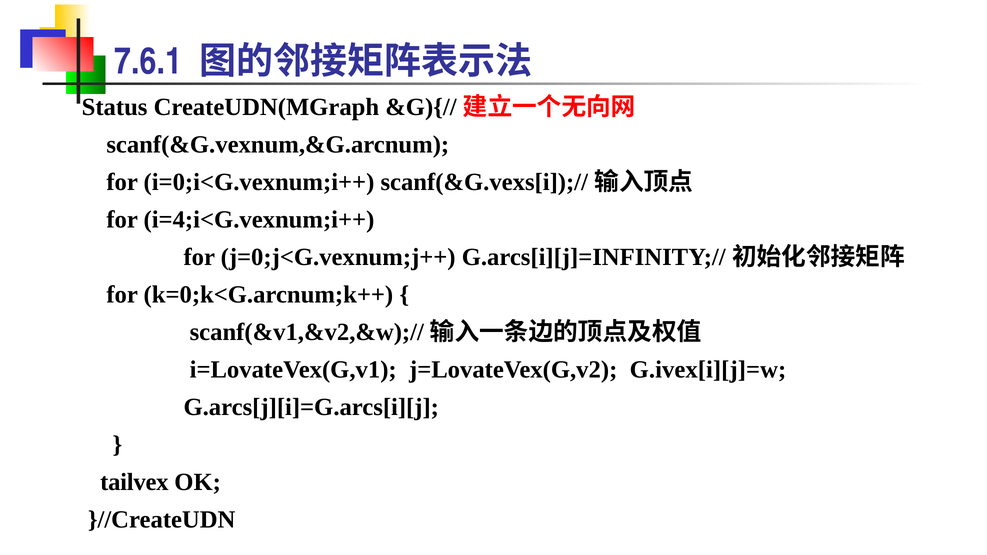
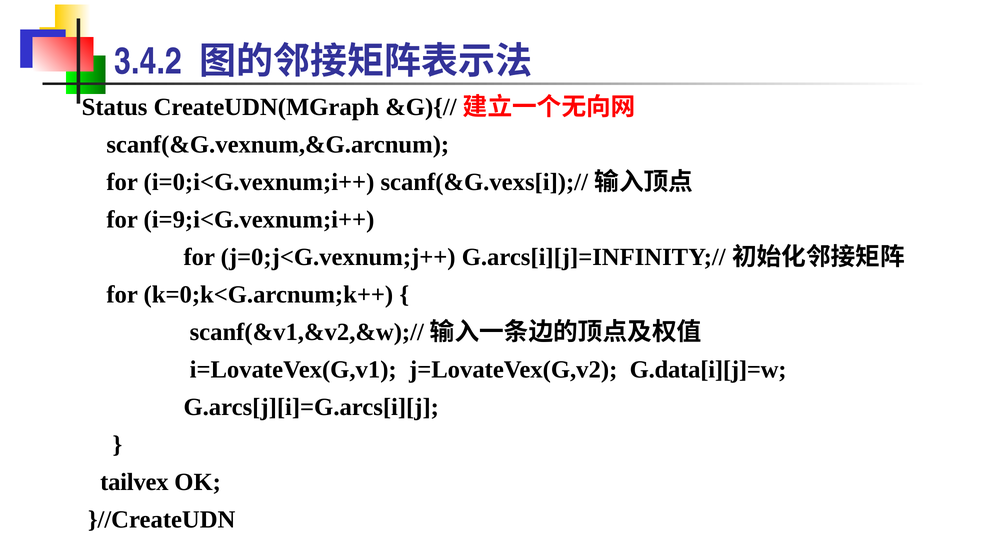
7.6.1: 7.6.1 -> 3.4.2
i=4;i<G.vexnum;i++: i=4;i<G.vexnum;i++ -> i=9;i<G.vexnum;i++
G.ivex[i][j]=w: G.ivex[i][j]=w -> G.data[i][j]=w
